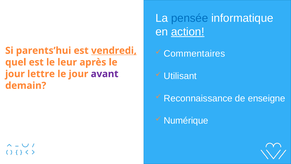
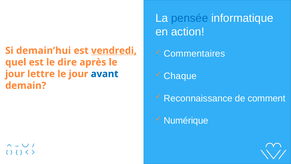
action underline: present -> none
parents’hui: parents’hui -> demain’hui
leur: leur -> dire
Utilisant: Utilisant -> Chaque
avant colour: purple -> blue
enseigne: enseigne -> comment
